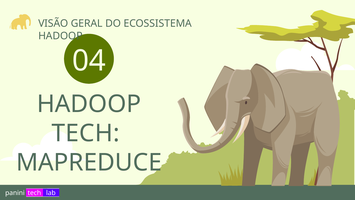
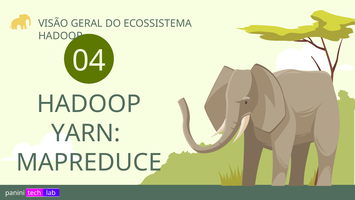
TECH at (86, 133): TECH -> YARN
